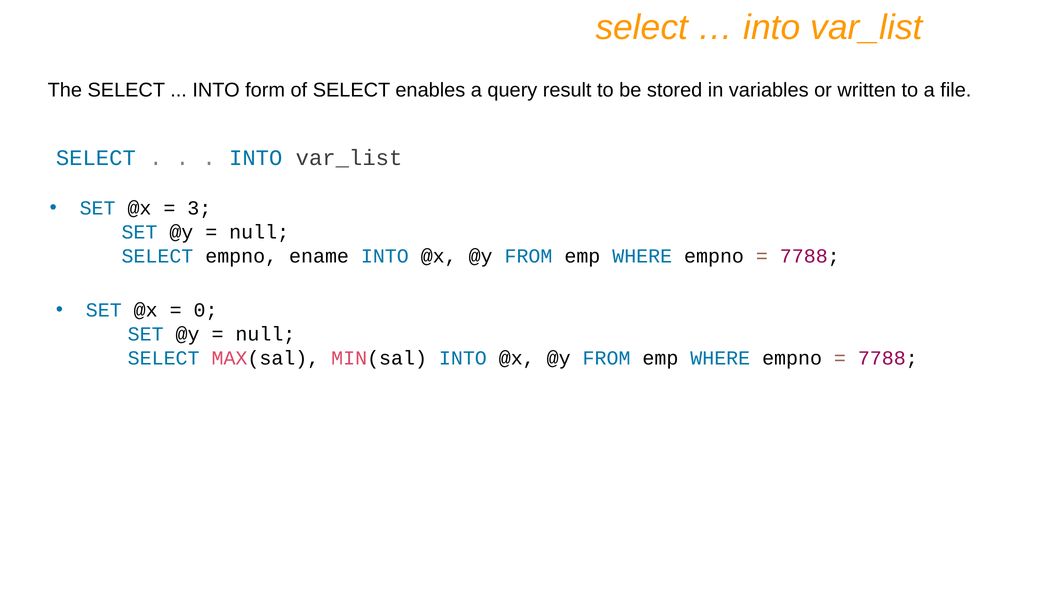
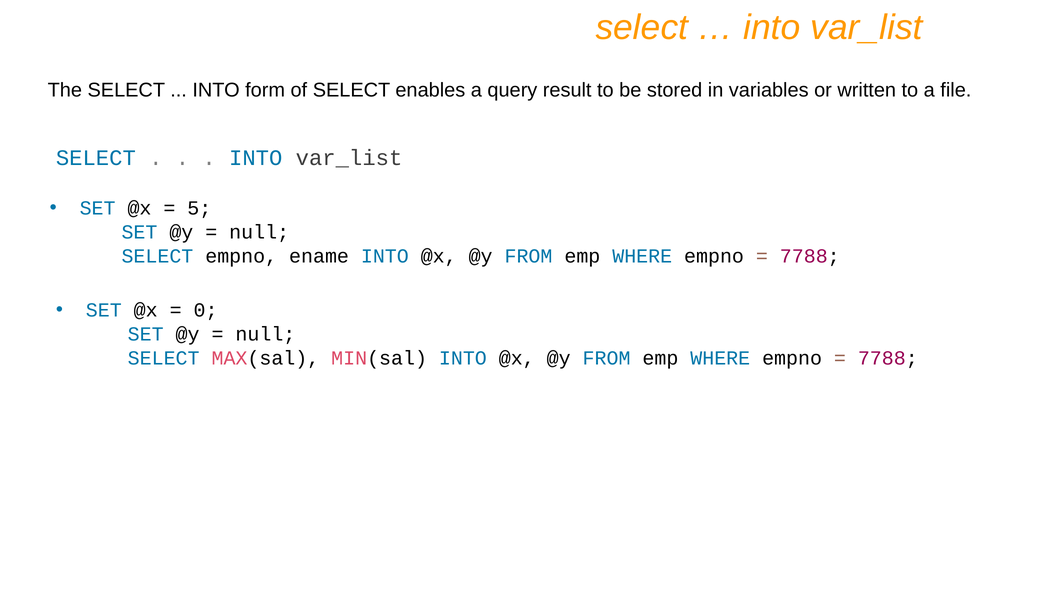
3: 3 -> 5
